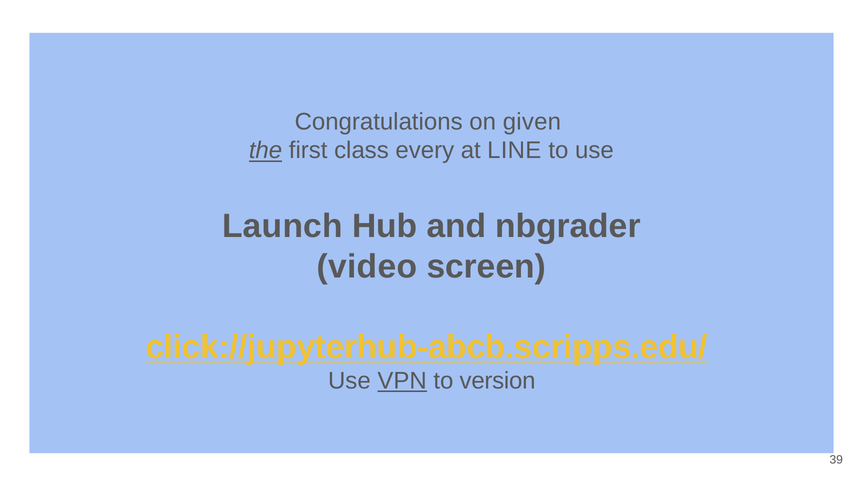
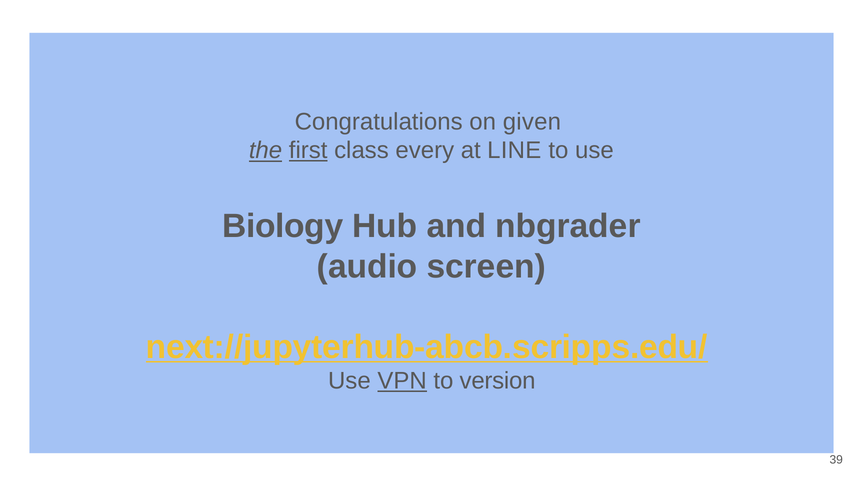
first underline: none -> present
Launch: Launch -> Biology
video: video -> audio
click://jupyterhub-abcb.scripps.edu/: click://jupyterhub-abcb.scripps.edu/ -> next://jupyterhub-abcb.scripps.edu/
